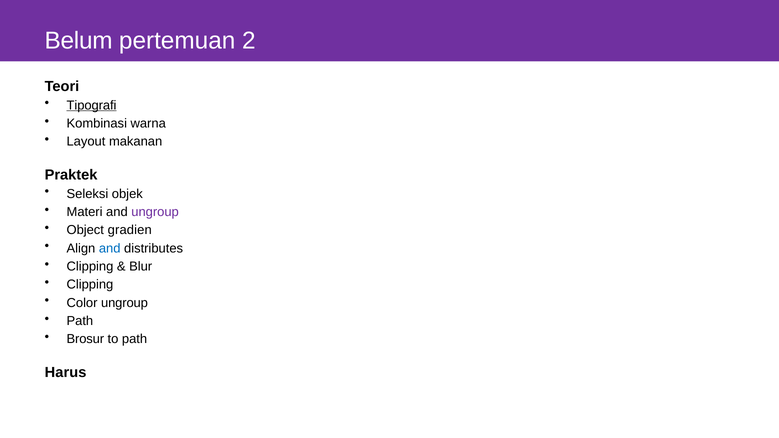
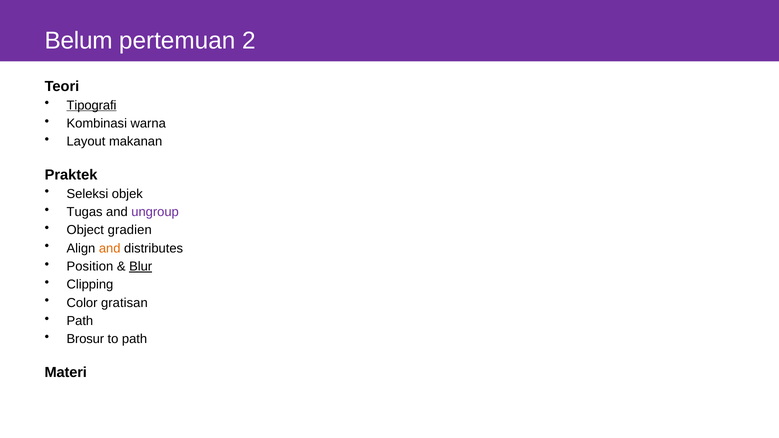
Materi: Materi -> Tugas
and at (110, 248) colour: blue -> orange
Clipping at (90, 267): Clipping -> Position
Blur underline: none -> present
Color ungroup: ungroup -> gratisan
Harus: Harus -> Materi
